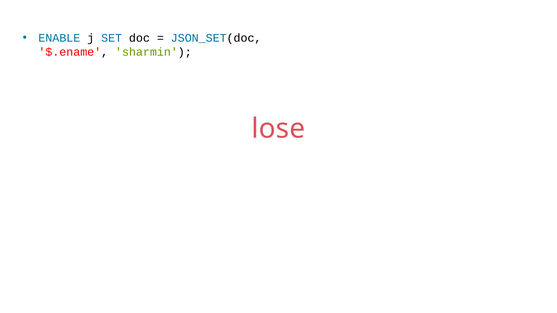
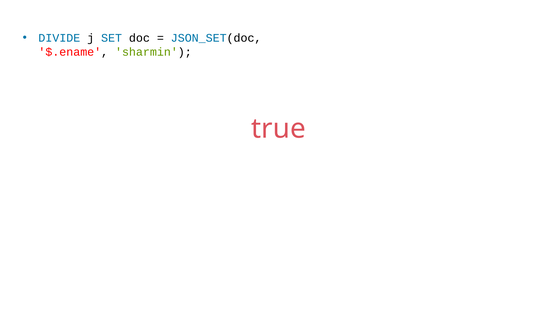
ENABLE: ENABLE -> DIVIDE
lose: lose -> true
